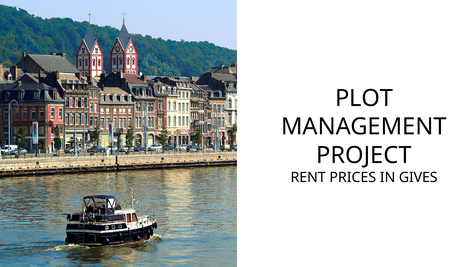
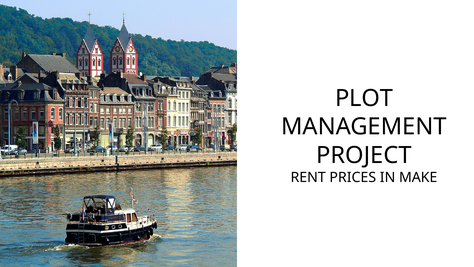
GIVES: GIVES -> MAKE
